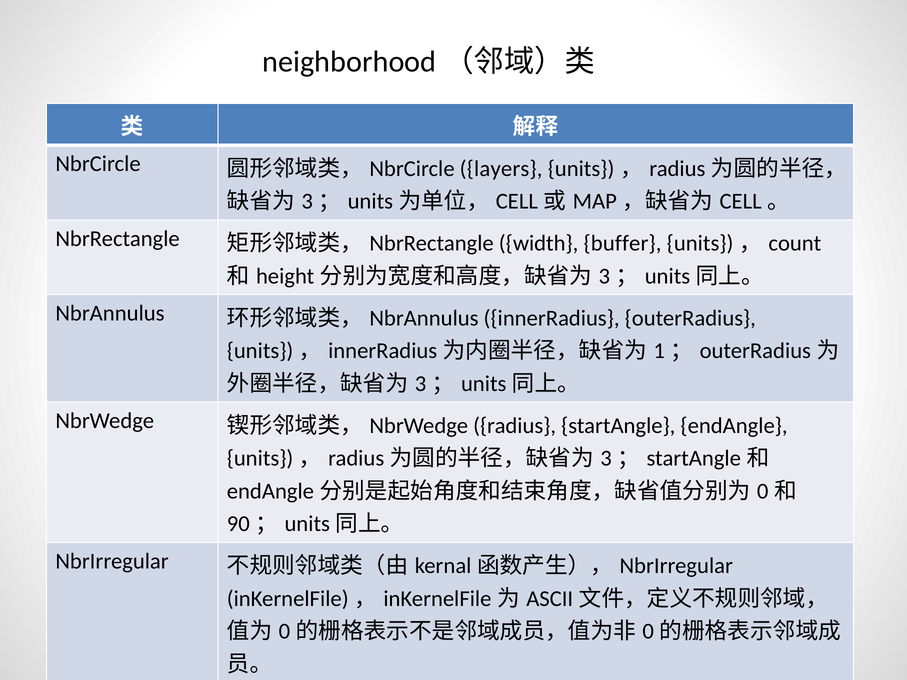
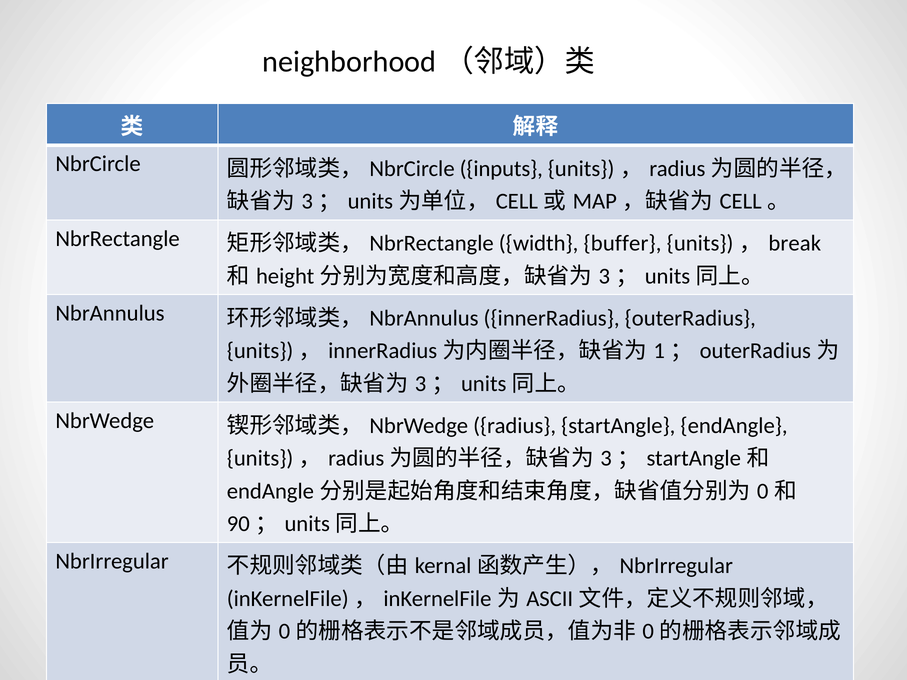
layers: layers -> inputs
count: count -> break
